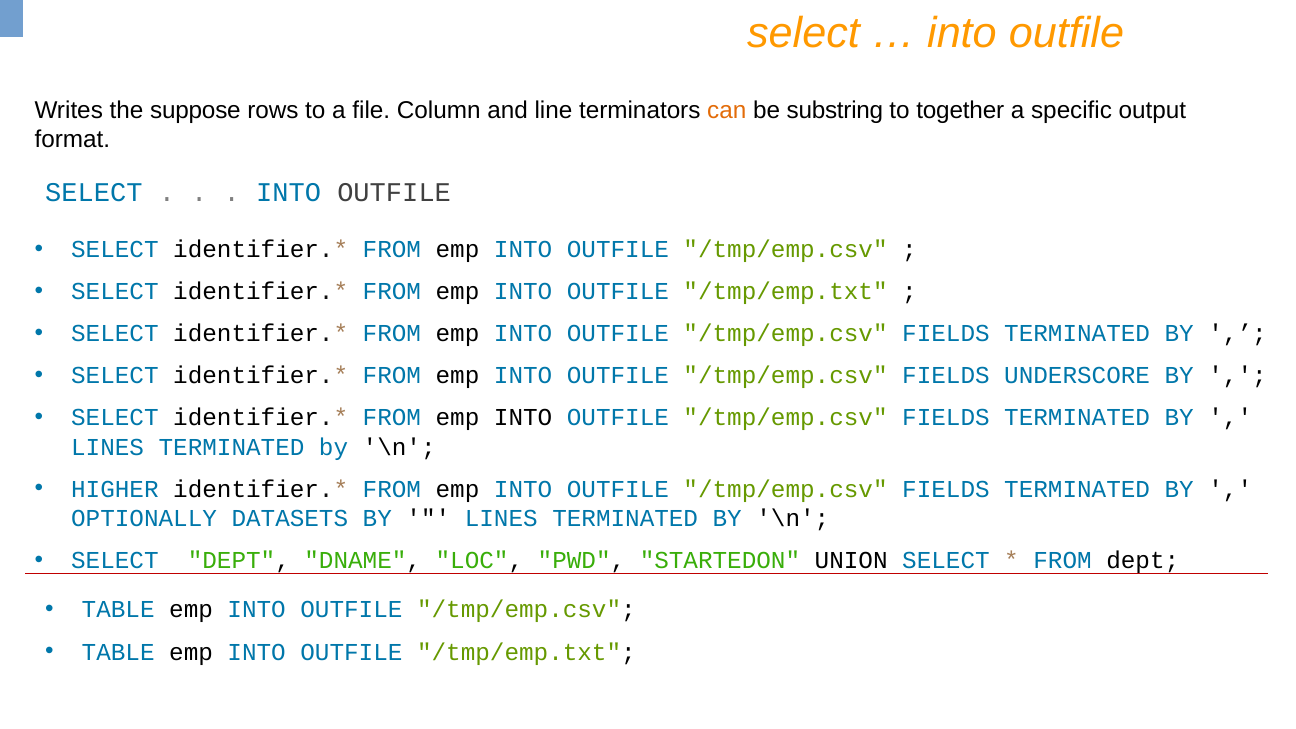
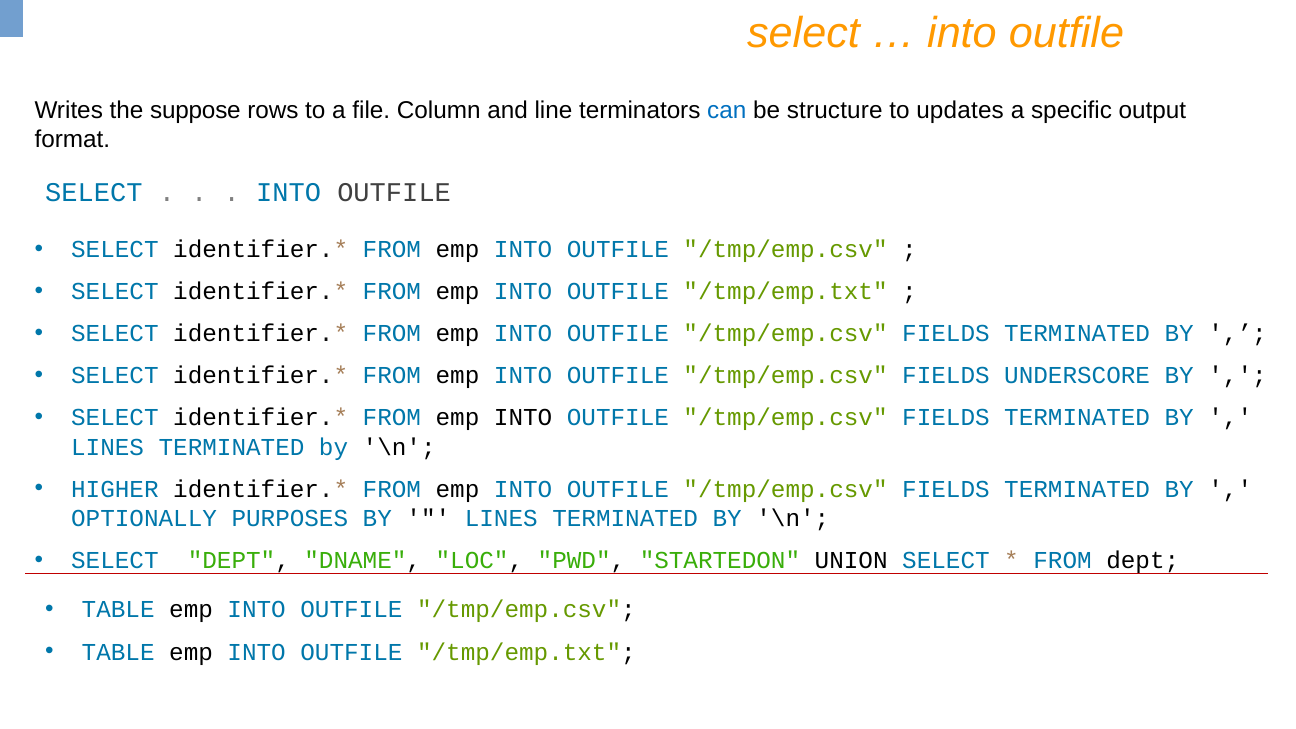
can colour: orange -> blue
substring: substring -> structure
together: together -> updates
DATASETS: DATASETS -> PURPOSES
